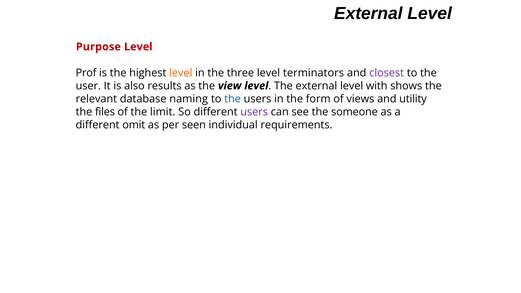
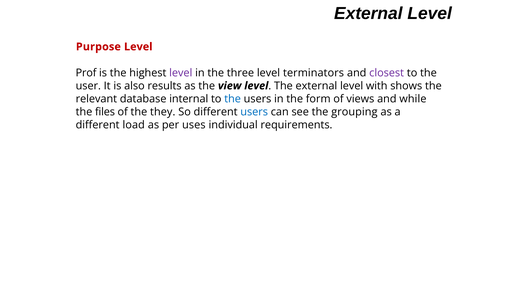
level at (181, 73) colour: orange -> purple
naming: naming -> internal
utility: utility -> while
limit: limit -> they
users at (254, 112) colour: purple -> blue
someone: someone -> grouping
omit: omit -> load
seen: seen -> uses
